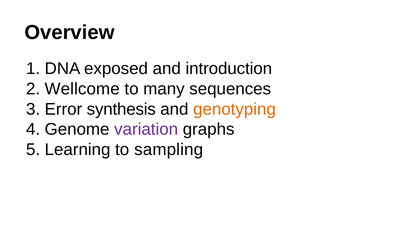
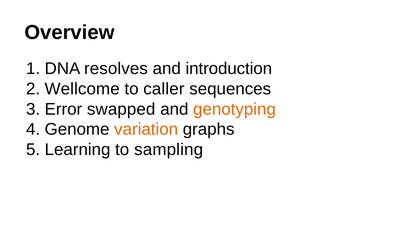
exposed: exposed -> resolves
many: many -> caller
synthesis: synthesis -> swapped
variation colour: purple -> orange
